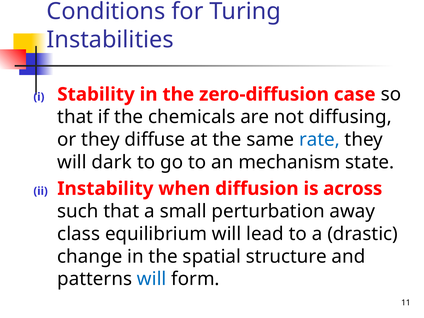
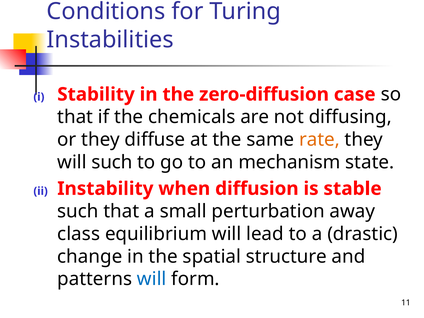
rate colour: blue -> orange
will dark: dark -> such
across: across -> stable
